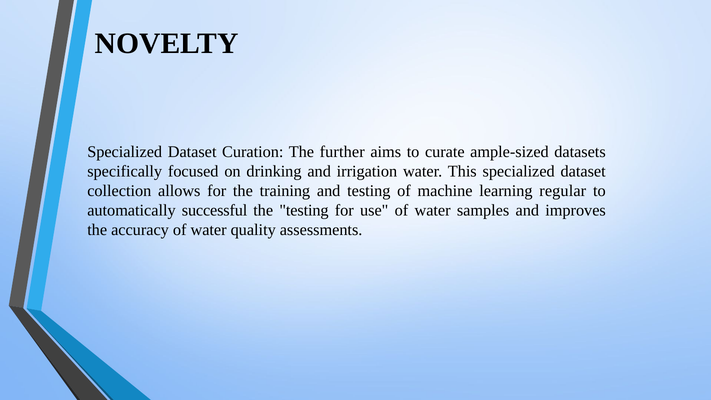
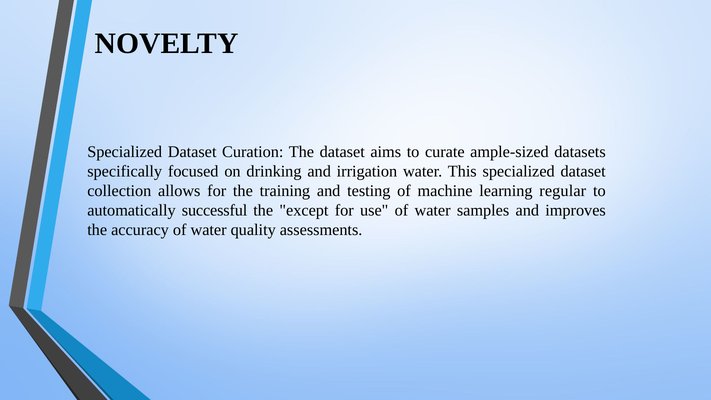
The further: further -> dataset
the testing: testing -> except
